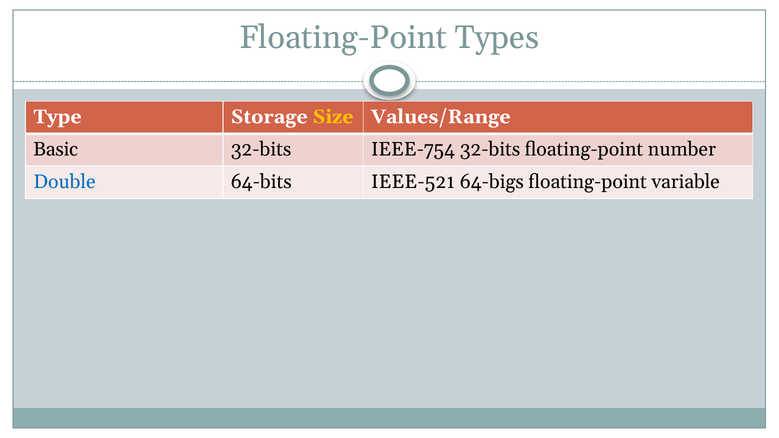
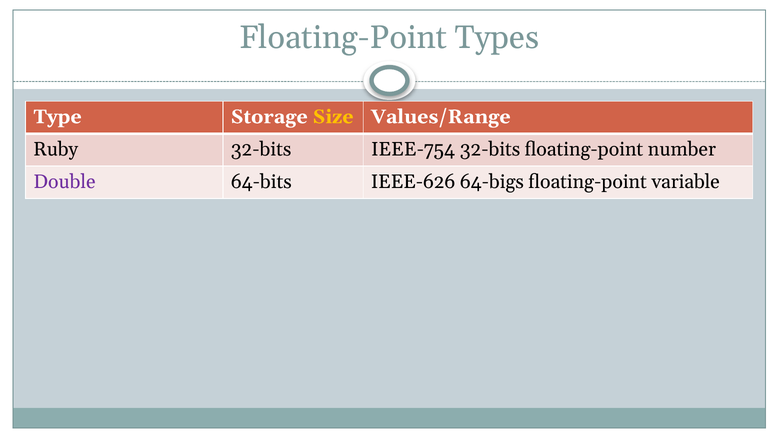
Basic: Basic -> Ruby
Double colour: blue -> purple
IEEE-521: IEEE-521 -> IEEE-626
